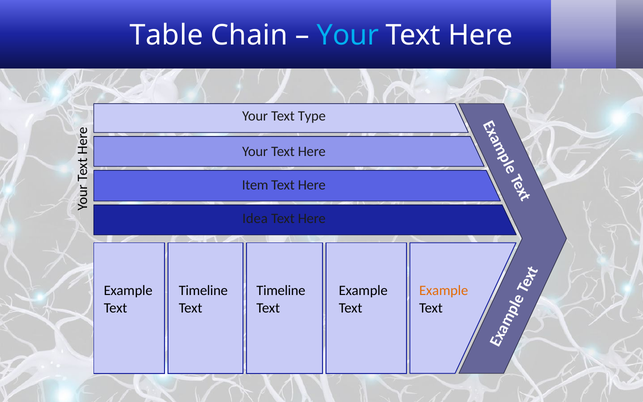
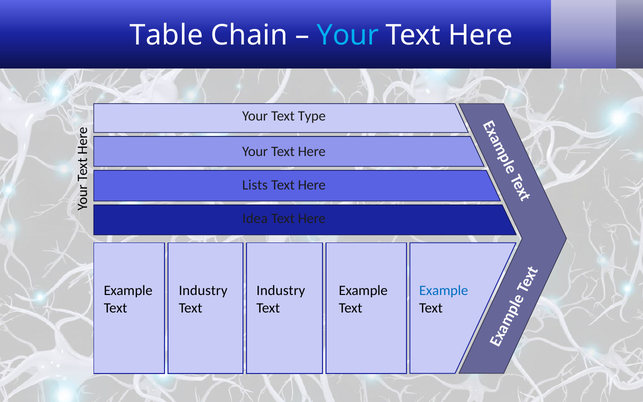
Item: Item -> Lists
Timeline at (203, 291): Timeline -> Industry
Timeline at (281, 291): Timeline -> Industry
Example at (444, 291) colour: orange -> blue
